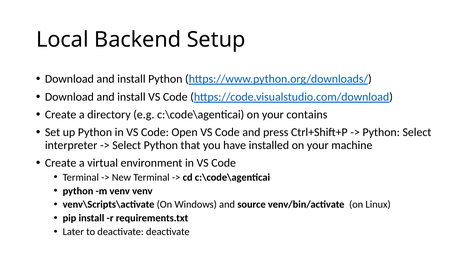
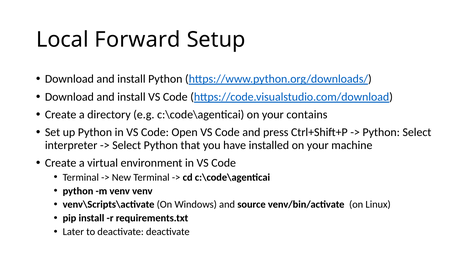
Backend: Backend -> Forward
